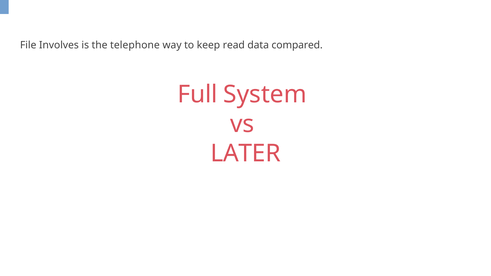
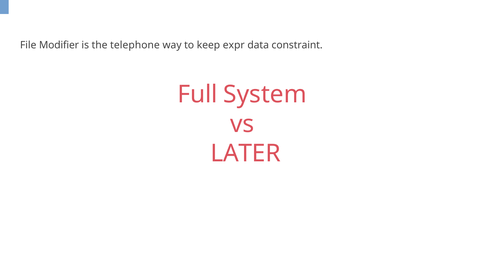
Involves: Involves -> Modifier
read: read -> expr
compared: compared -> constraint
